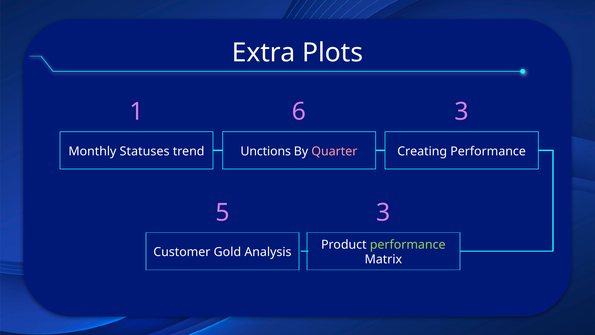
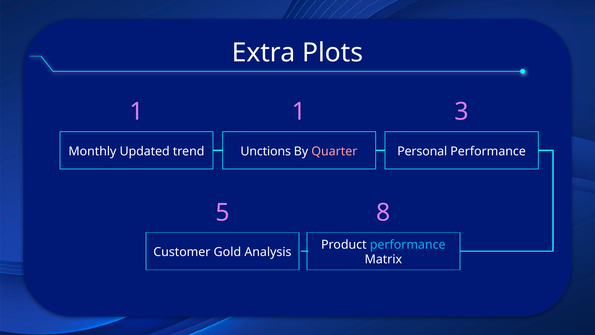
1 6: 6 -> 1
Statuses: Statuses -> Updated
Creating: Creating -> Personal
5 3: 3 -> 8
performance at (408, 244) colour: light green -> light blue
